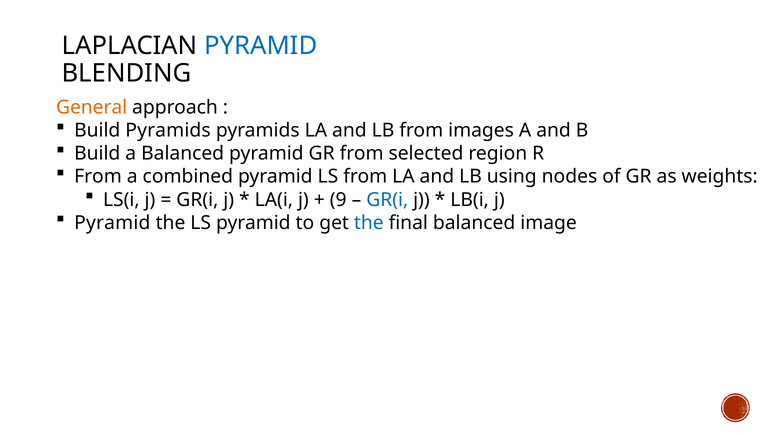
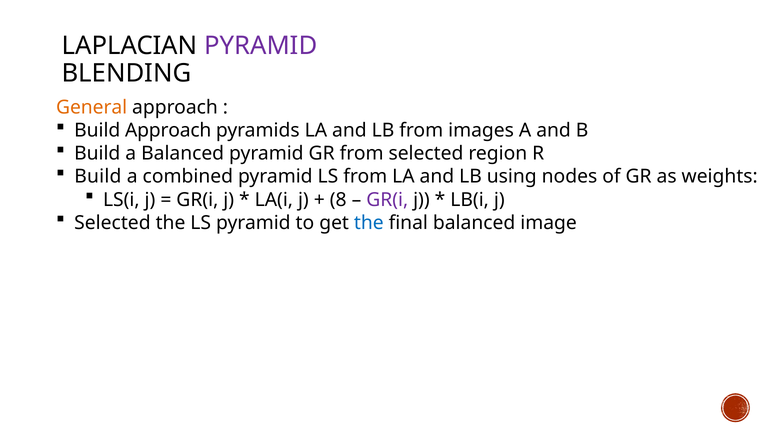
PYRAMID at (261, 46) colour: blue -> purple
Build Pyramids: Pyramids -> Approach
From at (98, 177): From -> Build
9: 9 -> 8
GR(i at (387, 200) colour: blue -> purple
Pyramid at (112, 223): Pyramid -> Selected
